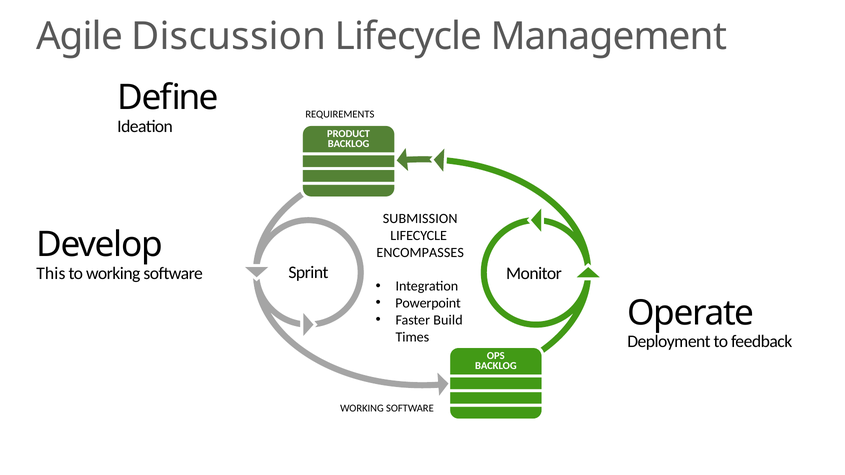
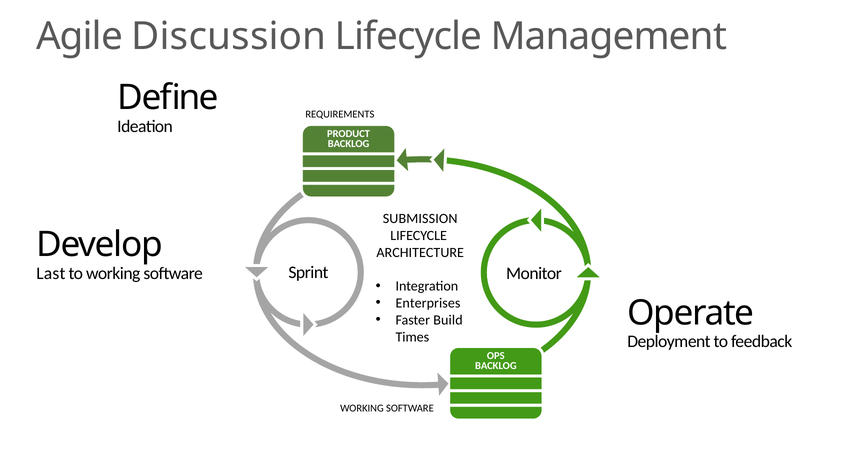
ENCOMPASSES: ENCOMPASSES -> ARCHITECTURE
This: This -> Last
Powerpoint: Powerpoint -> Enterprises
